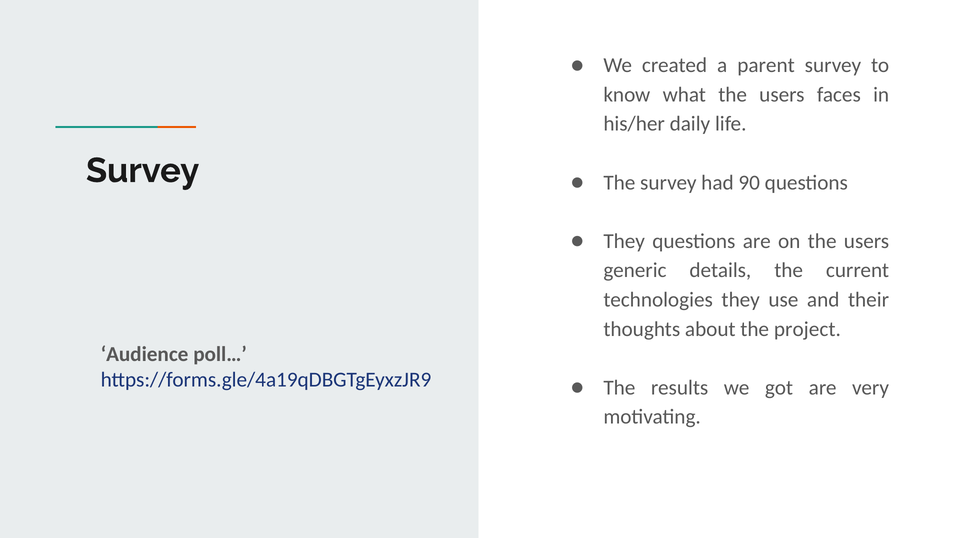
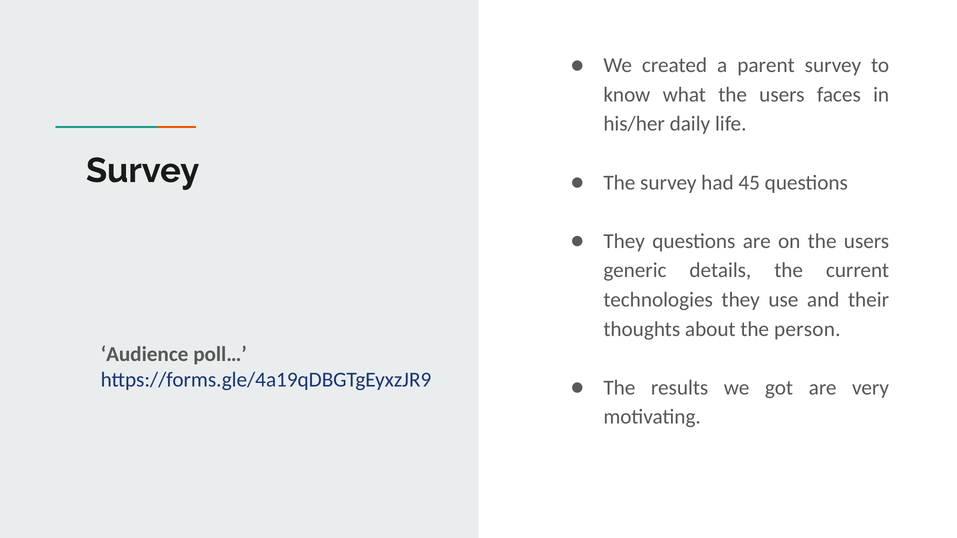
90: 90 -> 45
project: project -> person
